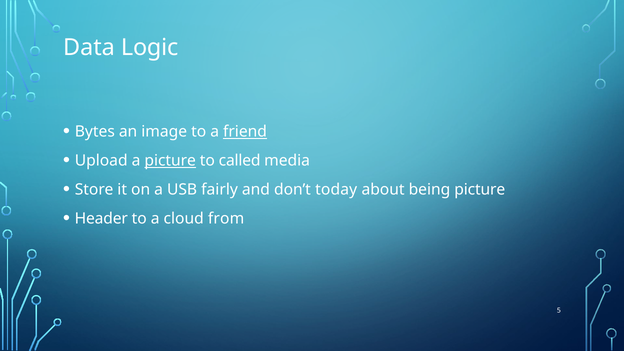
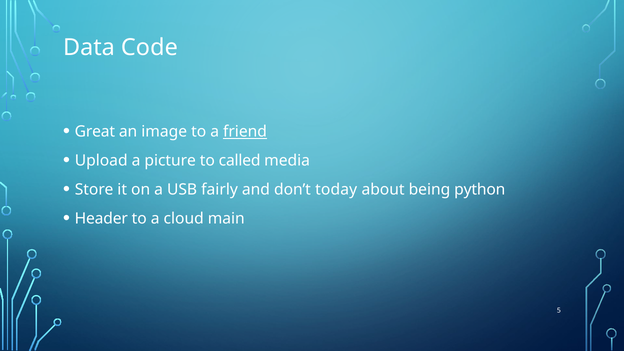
Logic: Logic -> Code
Bytes: Bytes -> Great
picture at (170, 161) underline: present -> none
being picture: picture -> python
from: from -> main
